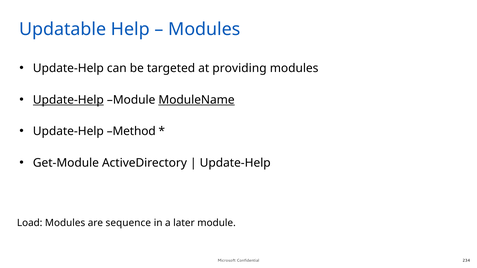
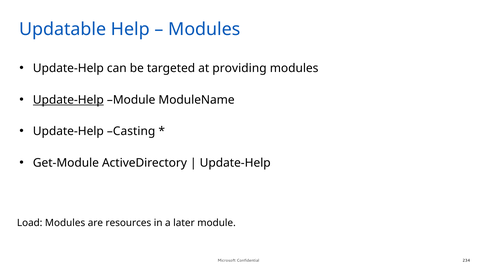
ModuleName underline: present -> none
Method: Method -> Casting
sequence: sequence -> resources
